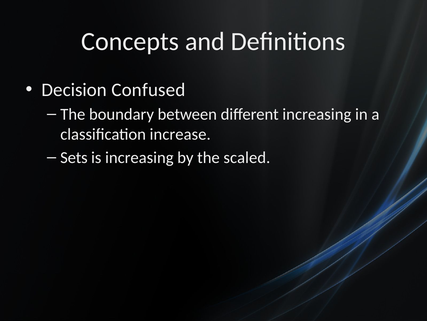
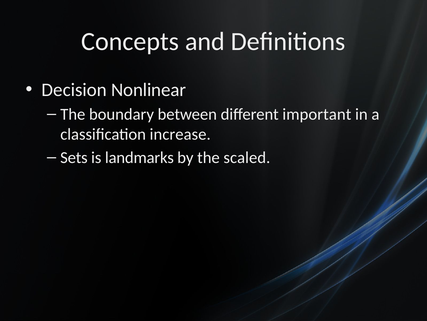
Confused: Confused -> Nonlinear
different increasing: increasing -> important
is increasing: increasing -> landmarks
